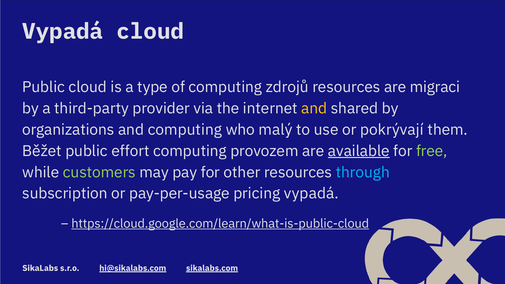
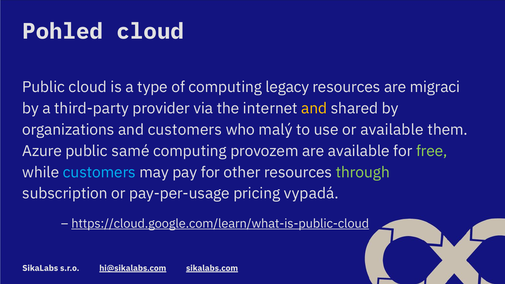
Vypadá at (63, 31): Vypadá -> Pohled
zdrojů: zdrojů -> legacy
and computing: computing -> customers
or pokrývají: pokrývají -> available
Běžet: Běžet -> Azure
effort: effort -> samé
available at (359, 151) underline: present -> none
customers at (99, 172) colour: light green -> light blue
through colour: light blue -> light green
